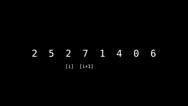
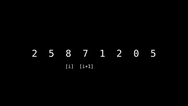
5 2: 2 -> 8
1 4: 4 -> 2
0 6: 6 -> 5
